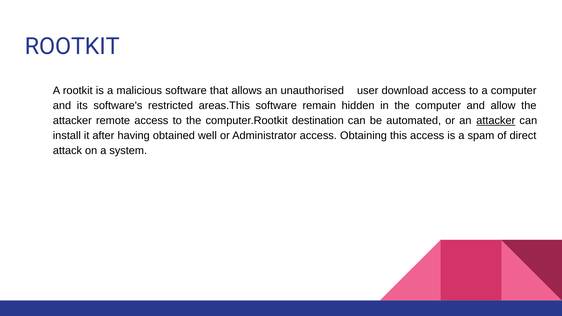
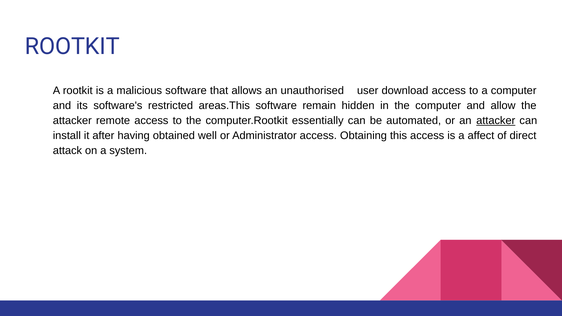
destination: destination -> essentially
spam: spam -> affect
